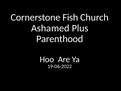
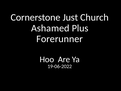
Fish: Fish -> Just
Parenthood: Parenthood -> Forerunner
